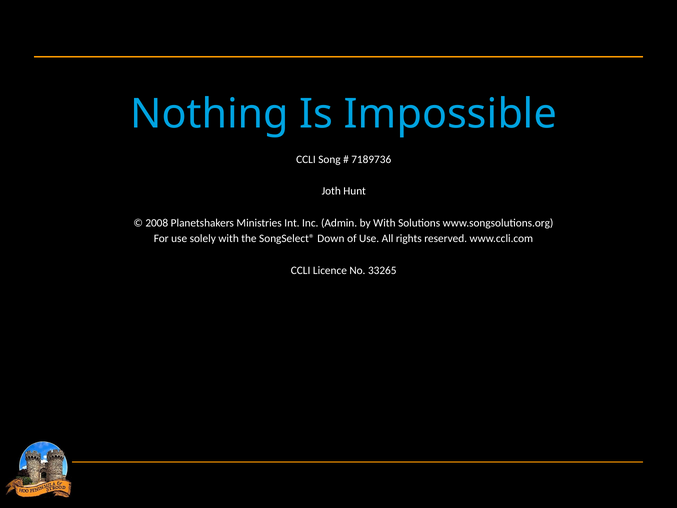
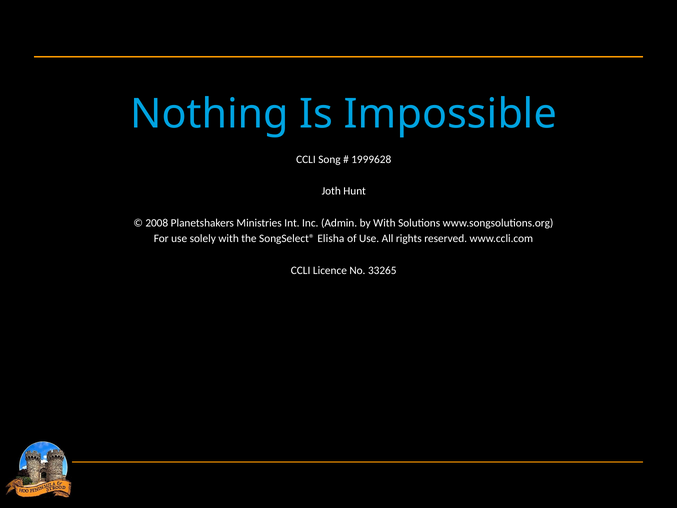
7189736: 7189736 -> 1999628
Down: Down -> Elisha
